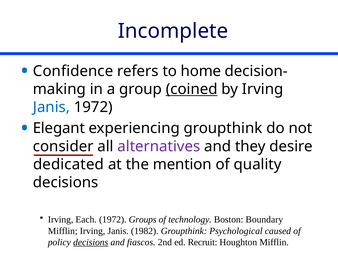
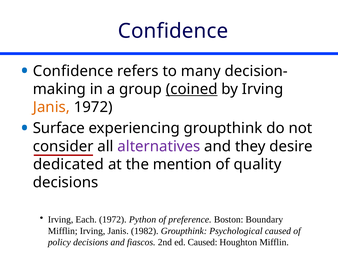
Incomplete at (173, 31): Incomplete -> Confidence
home: home -> many
Janis at (51, 107) colour: blue -> orange
Elegant: Elegant -> Surface
Groups: Groups -> Python
technology: technology -> preference
decisions at (91, 242) underline: present -> none
ed Recruit: Recruit -> Caused
